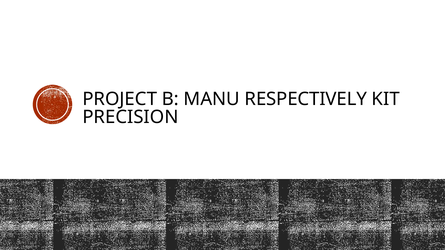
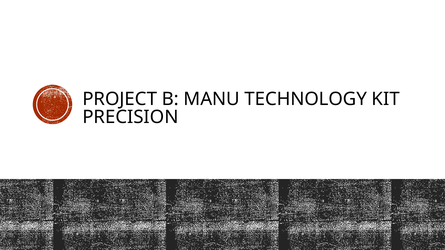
RESPECTIVELY: RESPECTIVELY -> TECHNOLOGY
